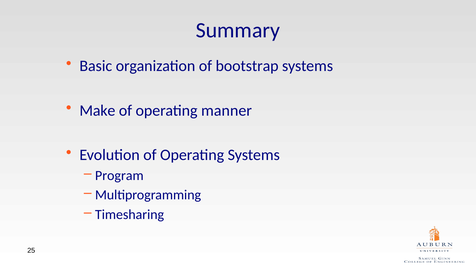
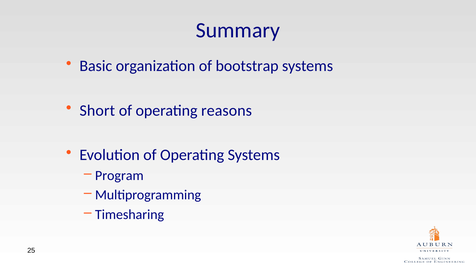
Make: Make -> Short
manner: manner -> reasons
